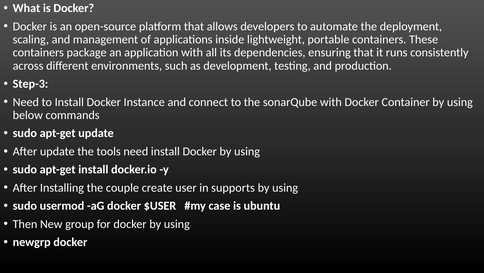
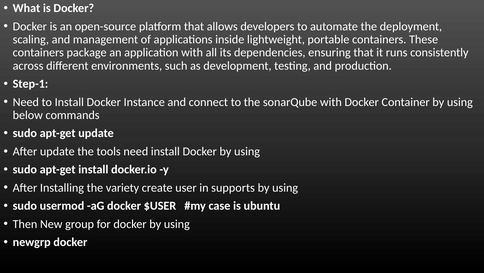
Step-3: Step-3 -> Step-1
couple: couple -> variety
